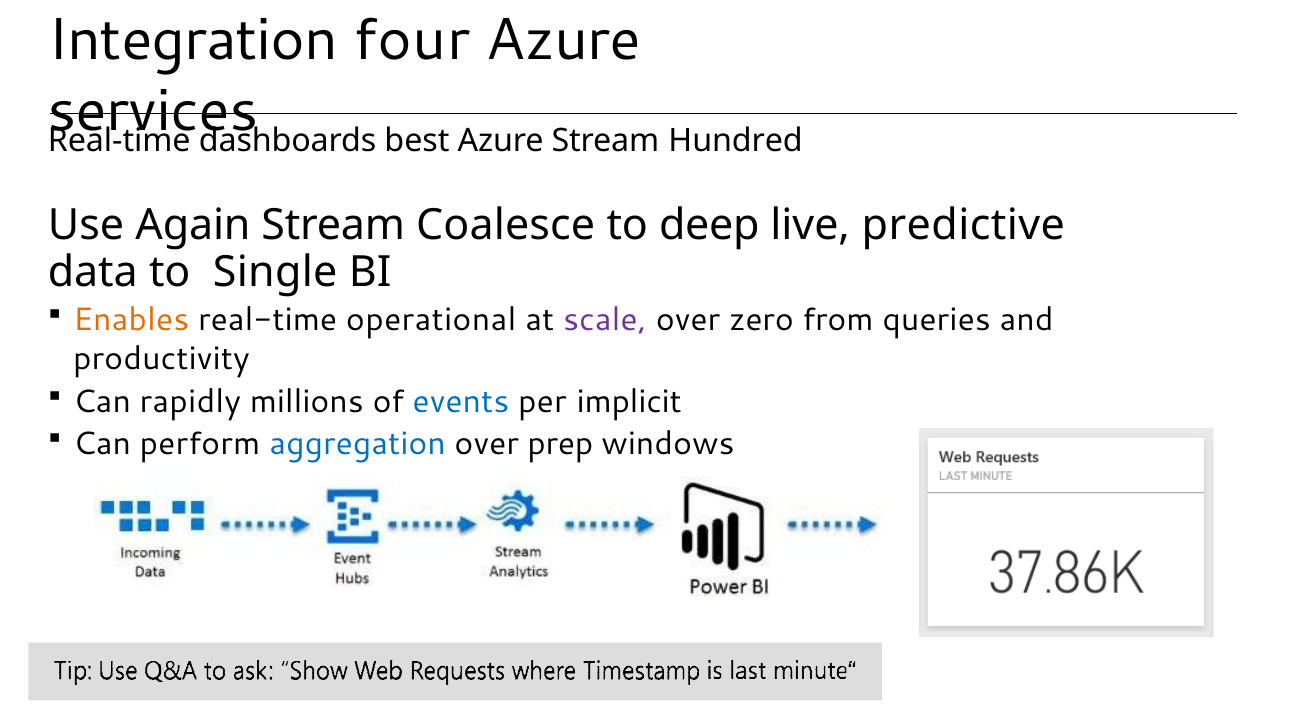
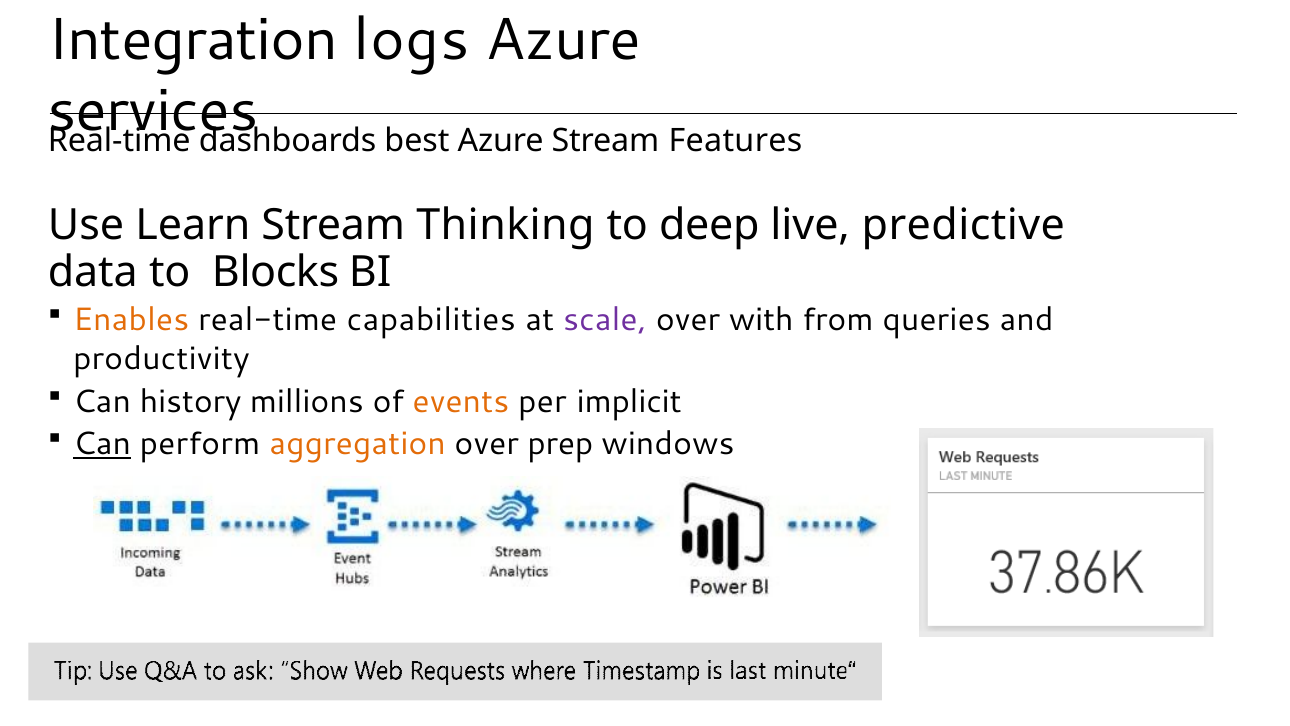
four: four -> logs
Hundred: Hundred -> Features
Again: Again -> Learn
Coalesce: Coalesce -> Thinking
Single: Single -> Blocks
operational: operational -> capabilities
zero: zero -> with
rapidly: rapidly -> history
events colour: blue -> orange
Can at (102, 444) underline: none -> present
aggregation colour: blue -> orange
